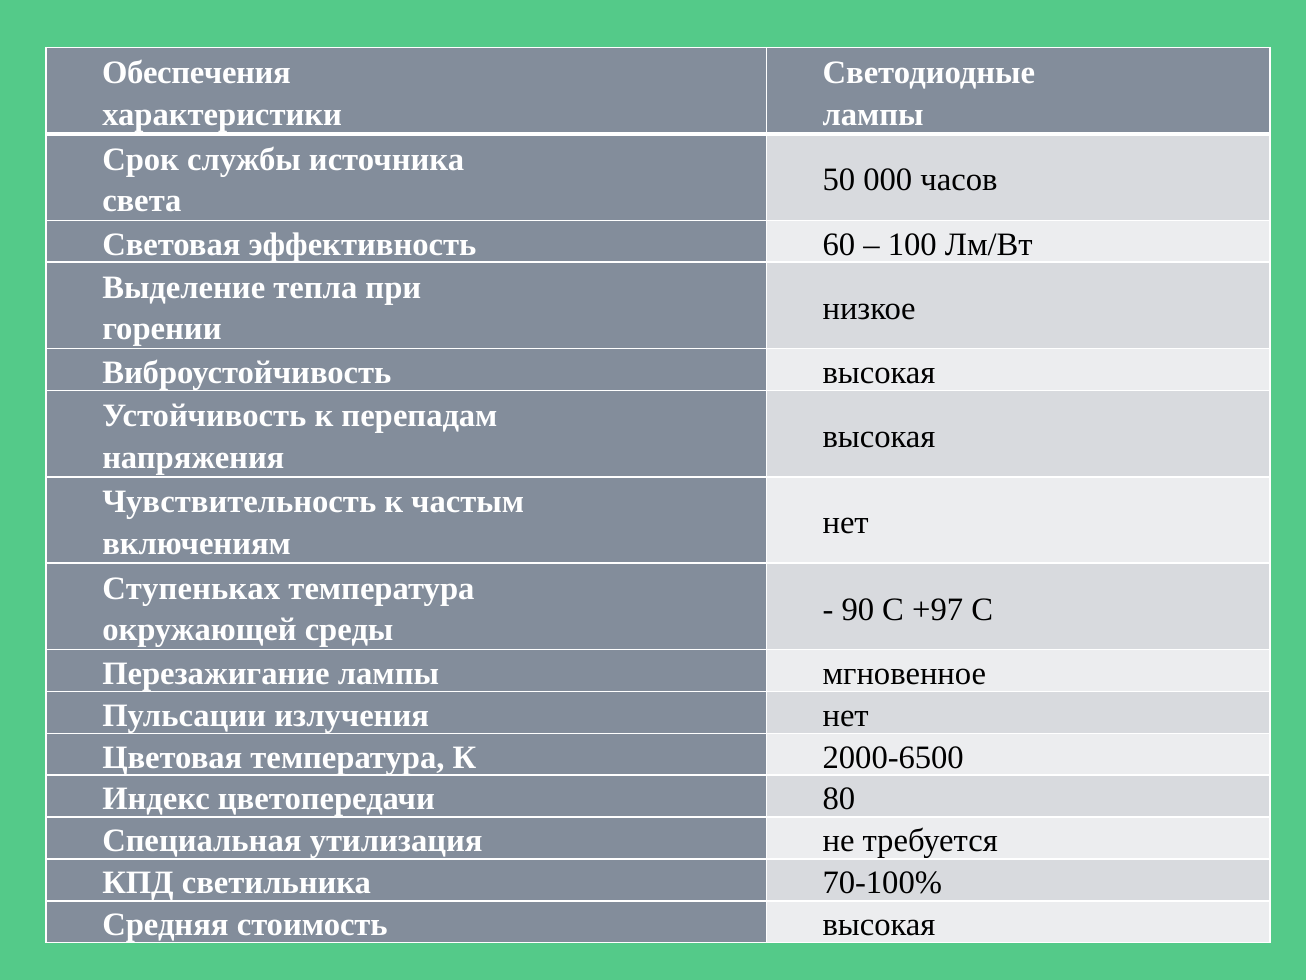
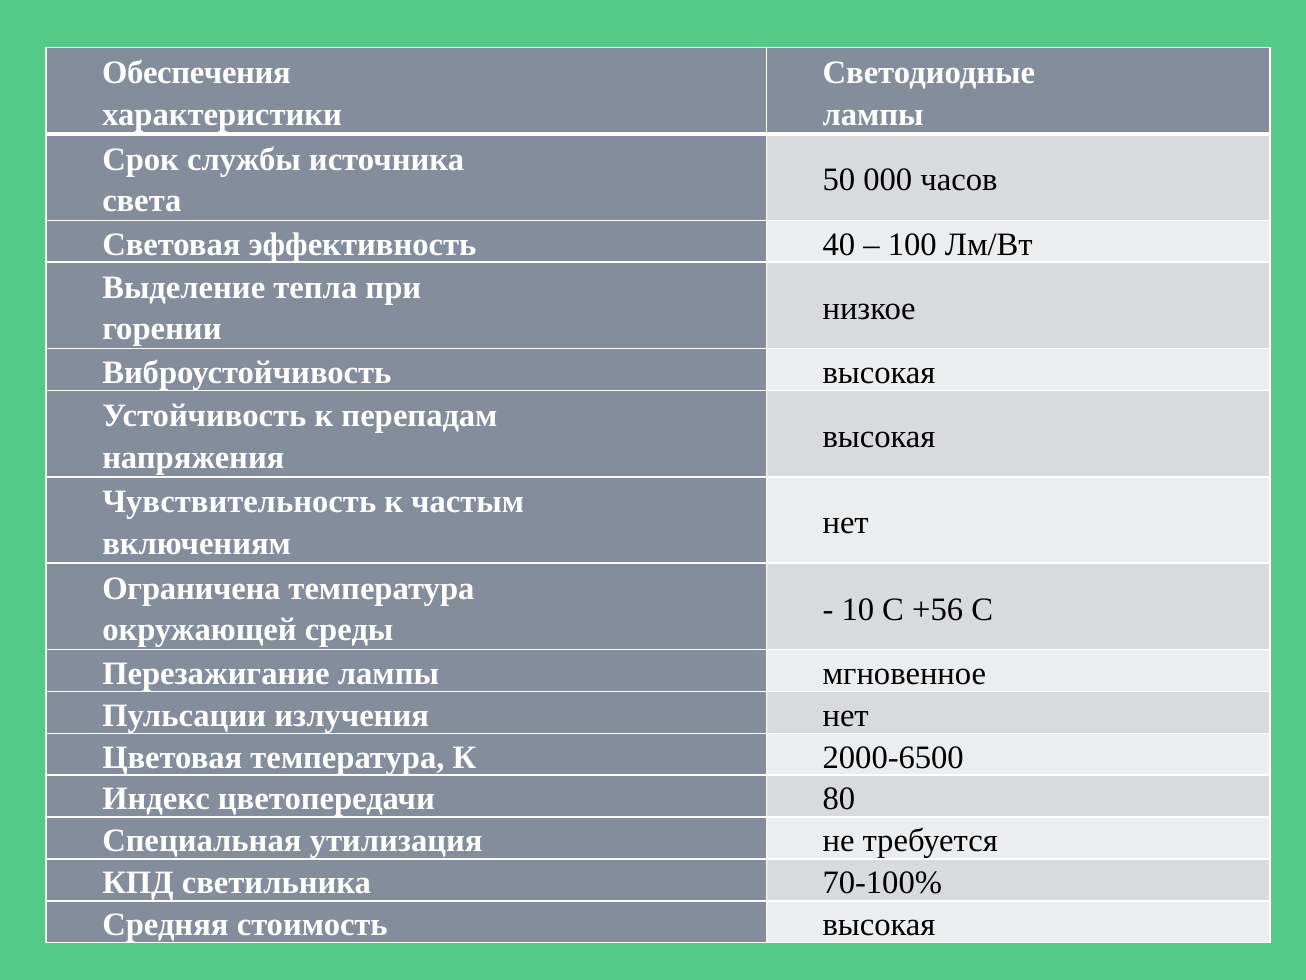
60: 60 -> 40
Ступеньках: Ступеньках -> Ограничена
90: 90 -> 10
+97: +97 -> +56
